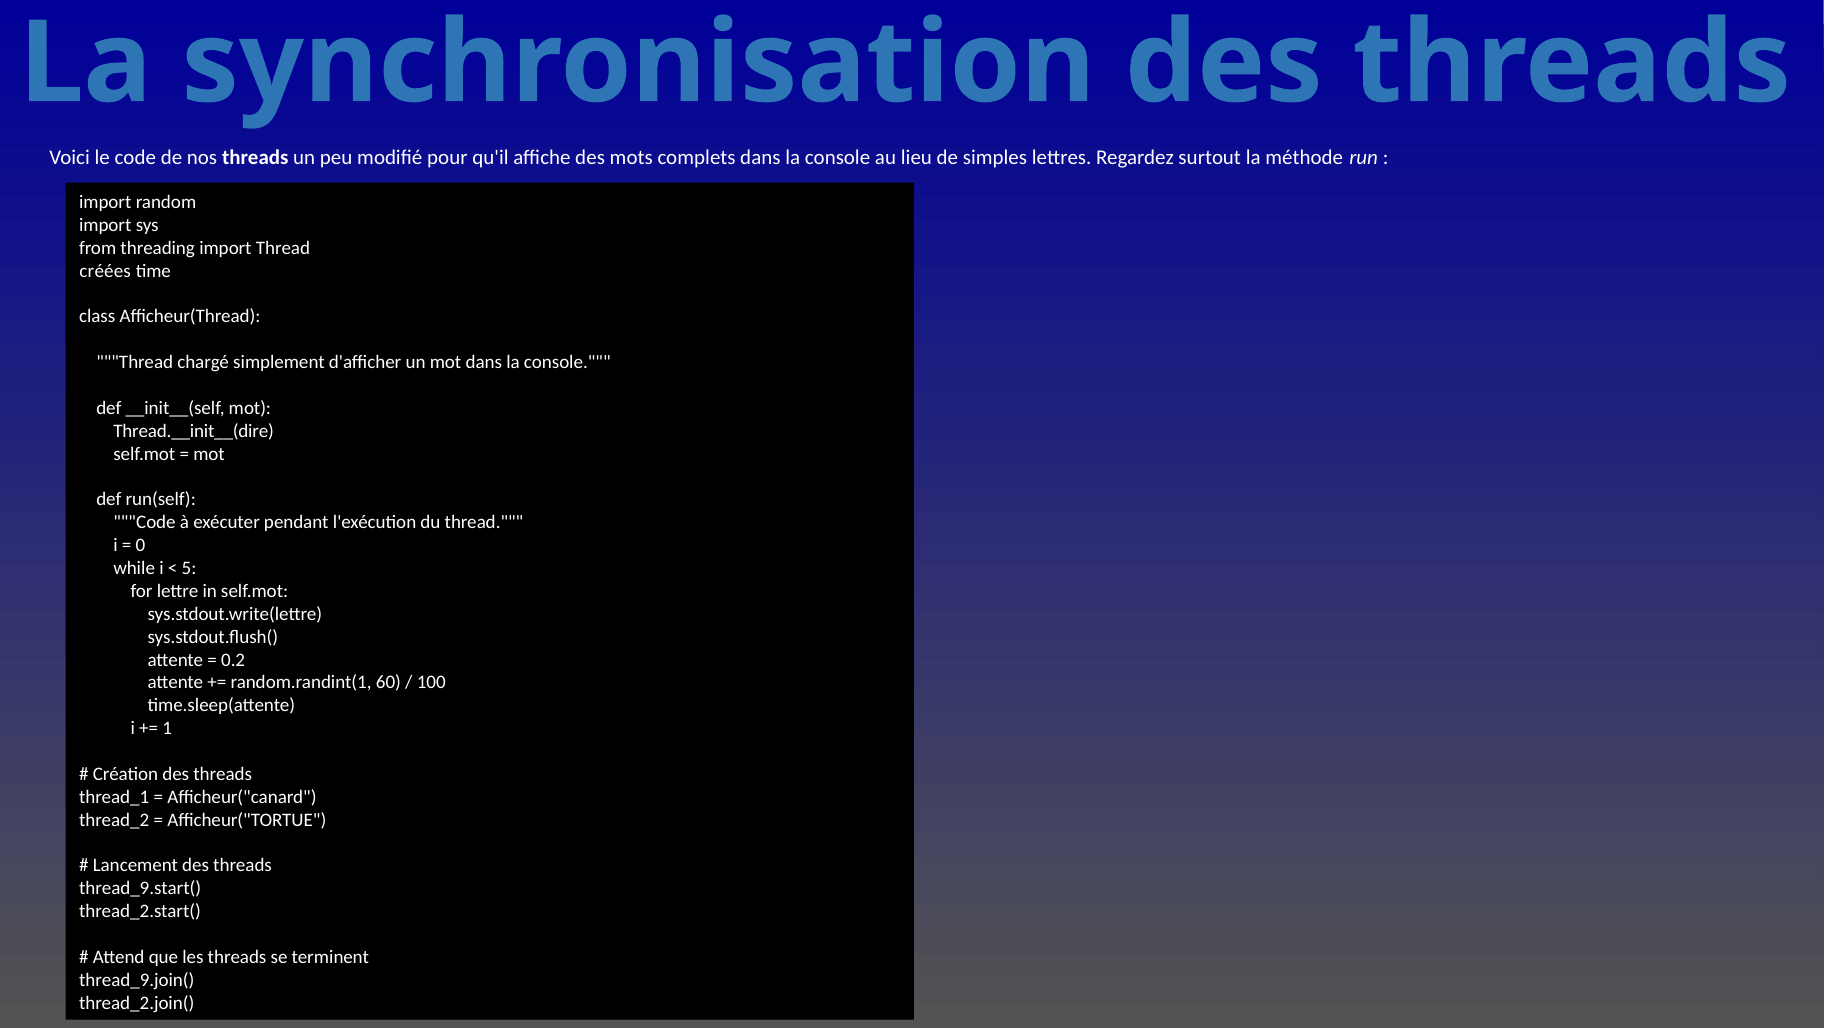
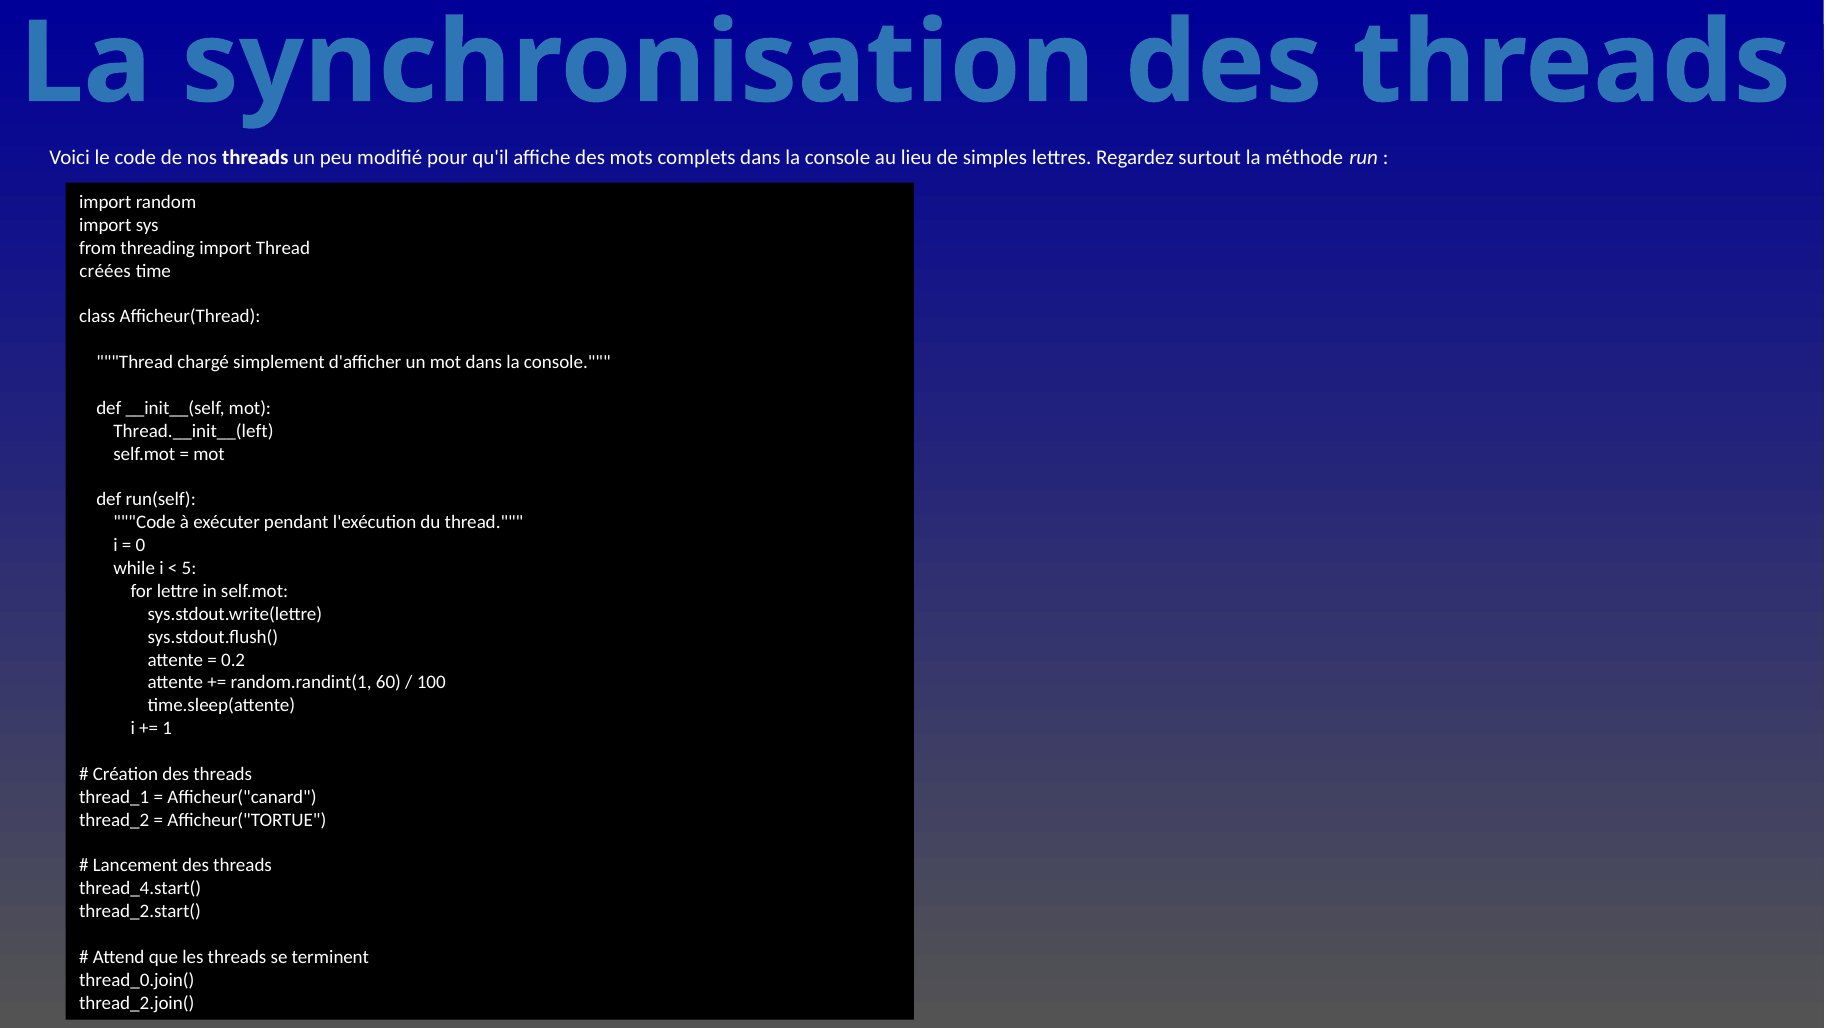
Thread.__init__(dire: Thread.__init__(dire -> Thread.__init__(left
thread_9.start(: thread_9.start( -> thread_4.start(
thread_9.join(: thread_9.join( -> thread_0.join(
